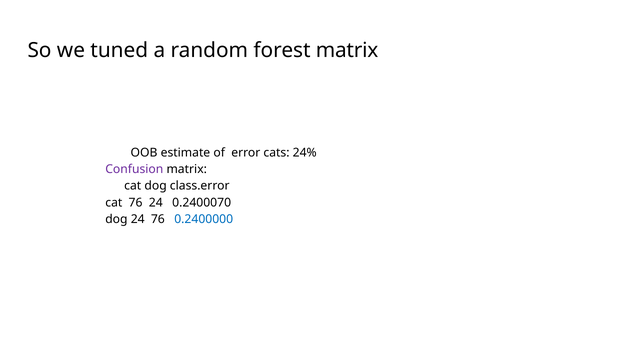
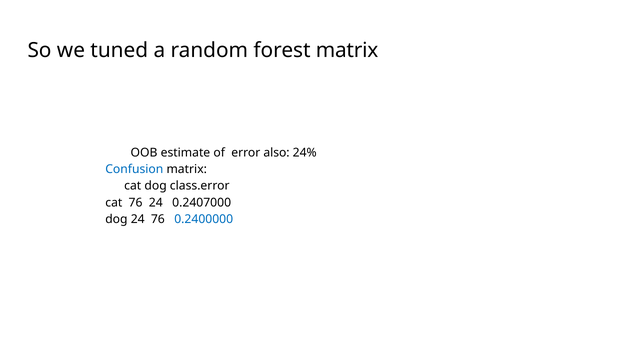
cats: cats -> also
Confusion colour: purple -> blue
0.2400070: 0.2400070 -> 0.2407000
